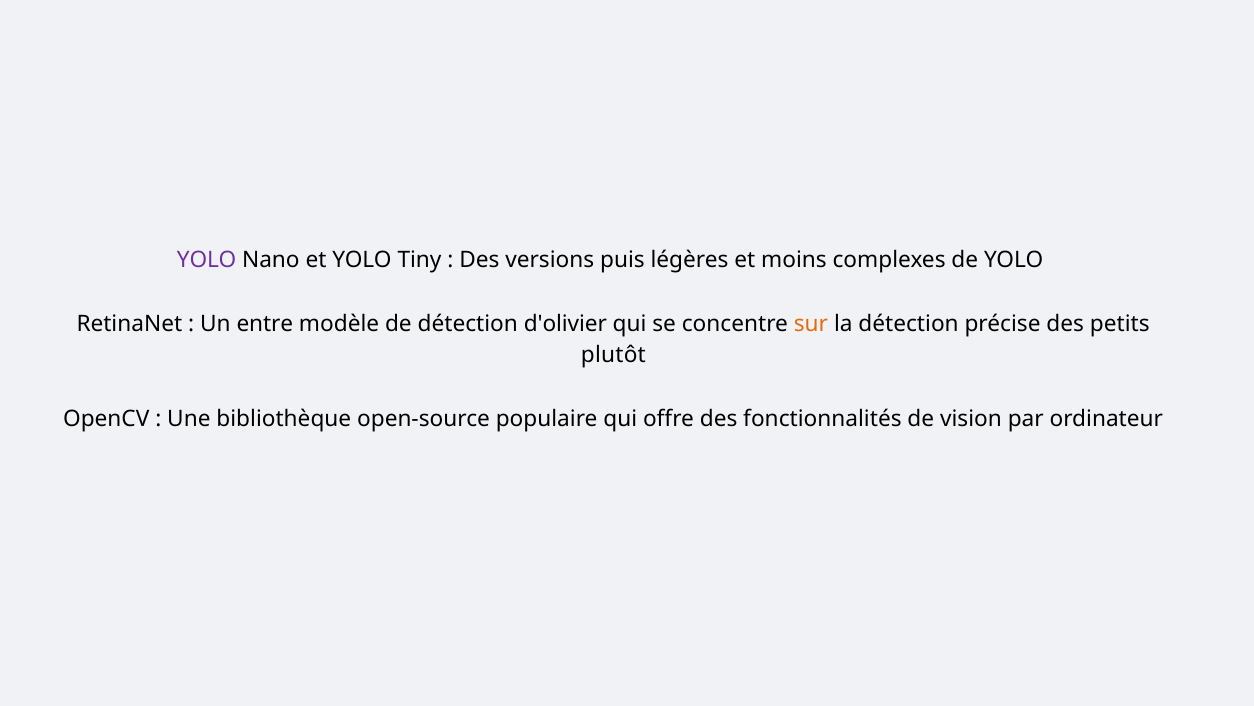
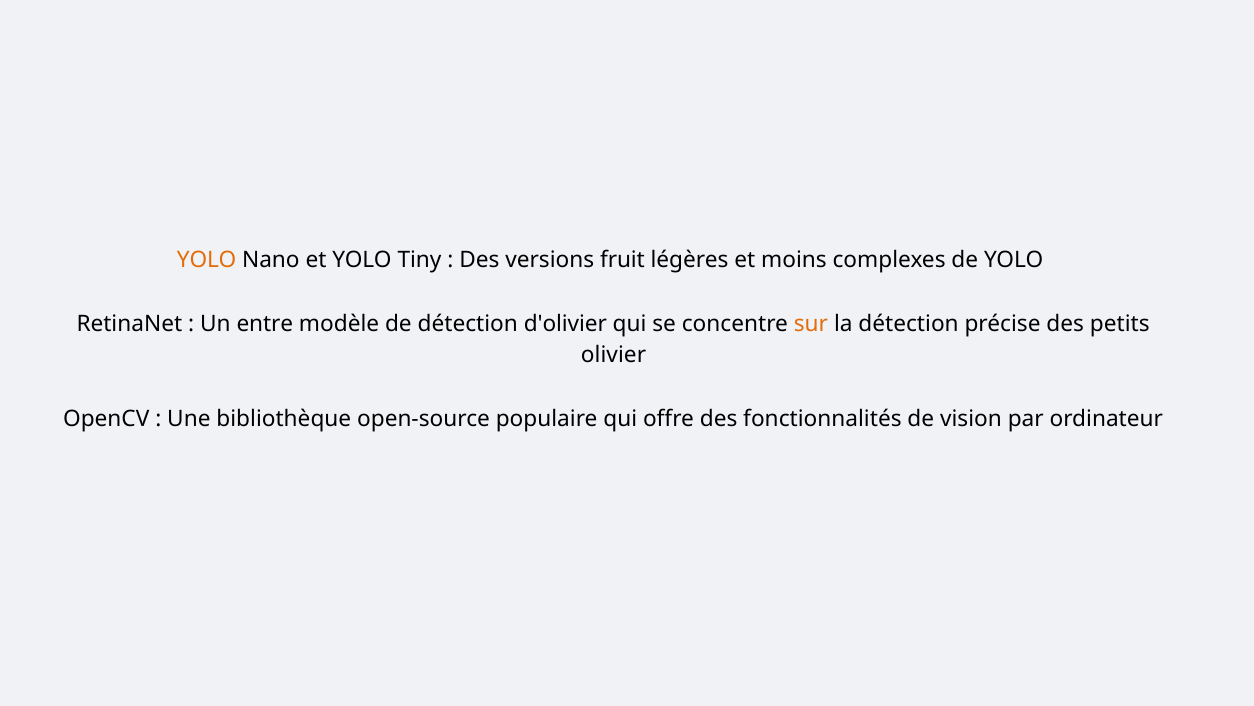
YOLO at (207, 260) colour: purple -> orange
puis: puis -> fruit
plutôt: plutôt -> olivier
